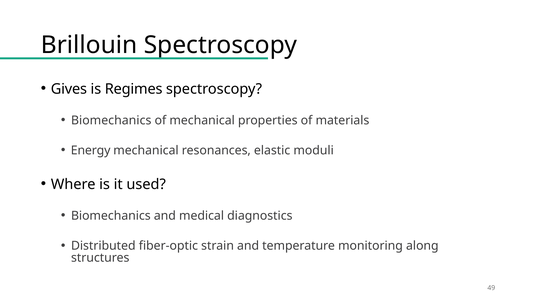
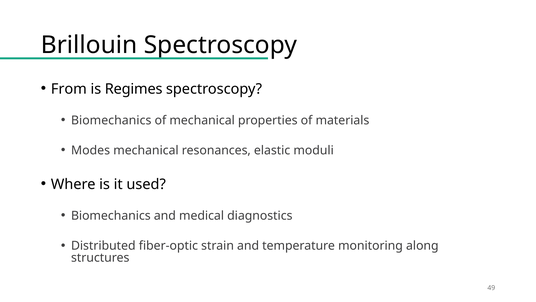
Gives: Gives -> From
Energy: Energy -> Modes
